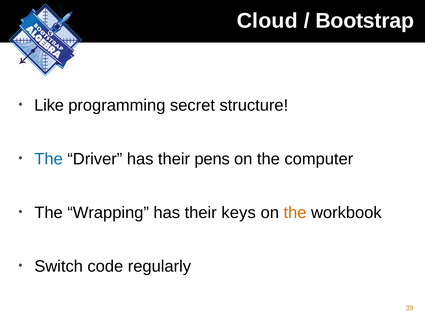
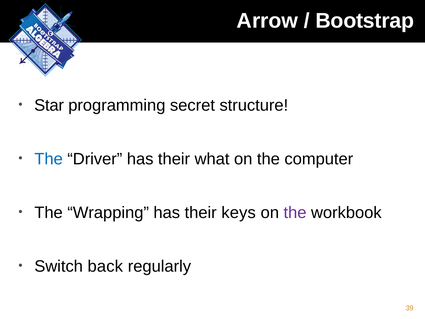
Cloud: Cloud -> Arrow
Like: Like -> Star
pens: pens -> what
the at (295, 213) colour: orange -> purple
code: code -> back
